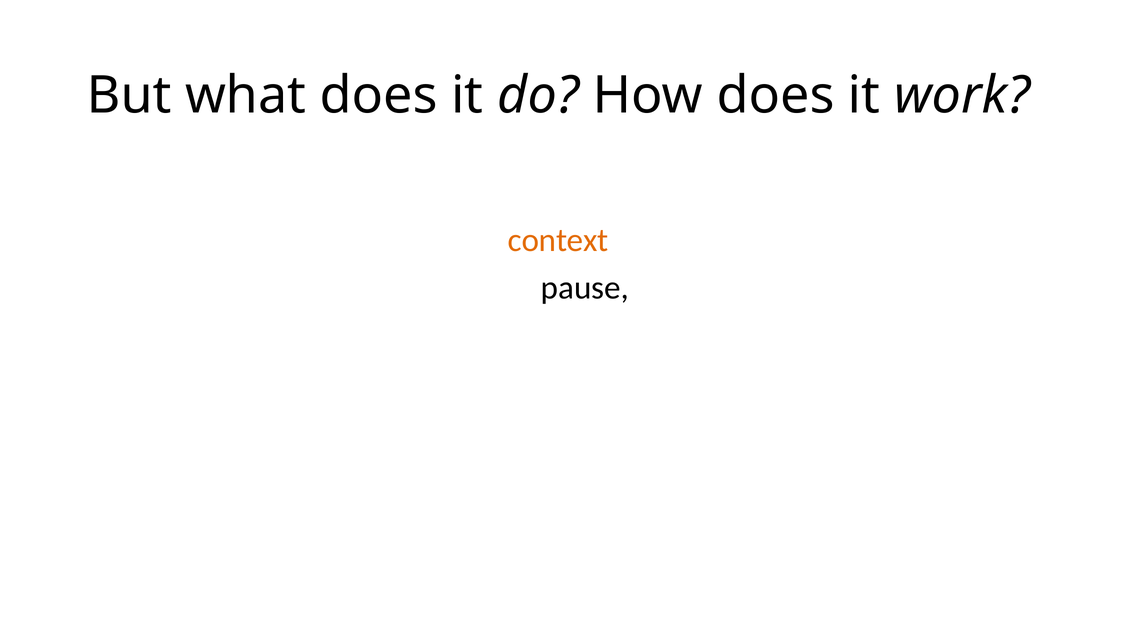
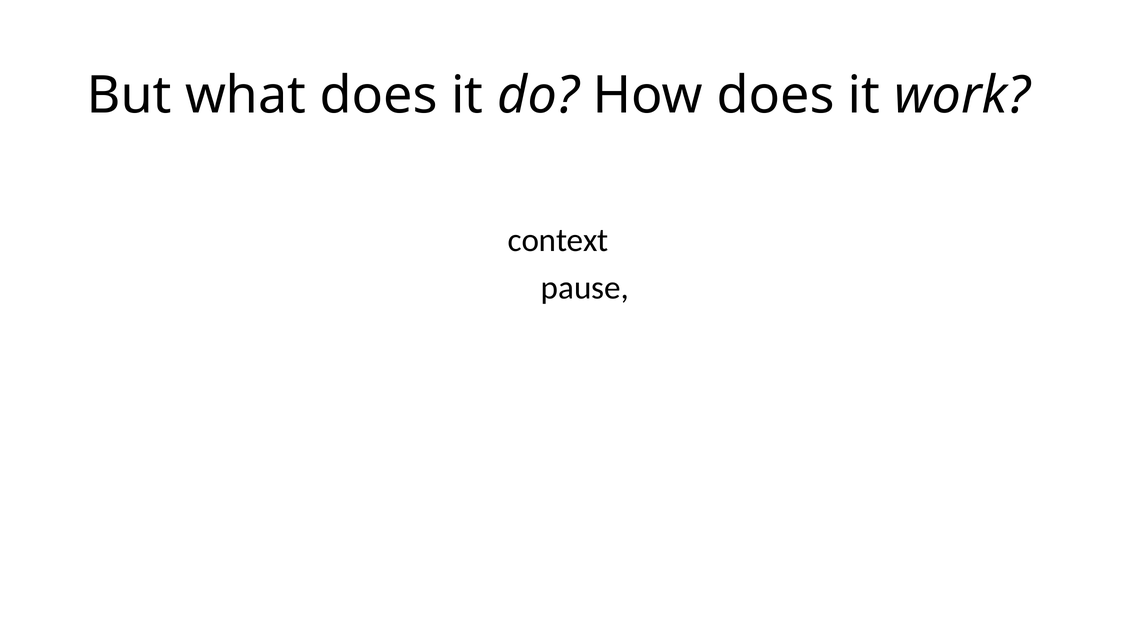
context colour: orange -> black
